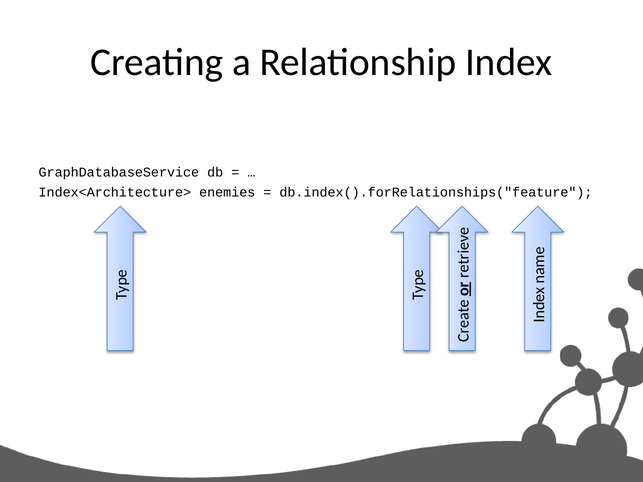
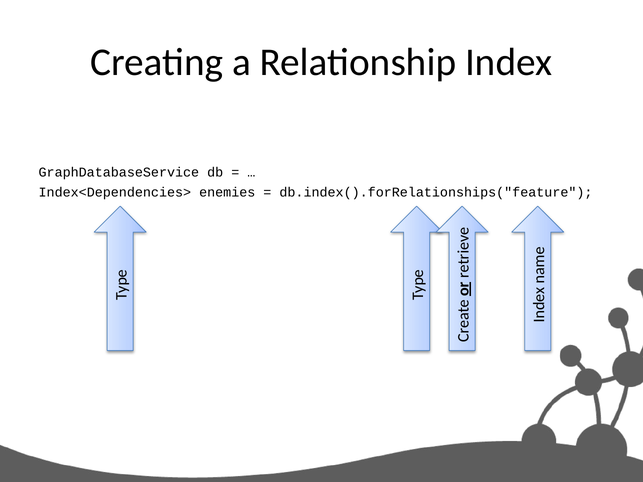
Index<Architecture>: Index<Architecture> -> Index<Dependencies>
